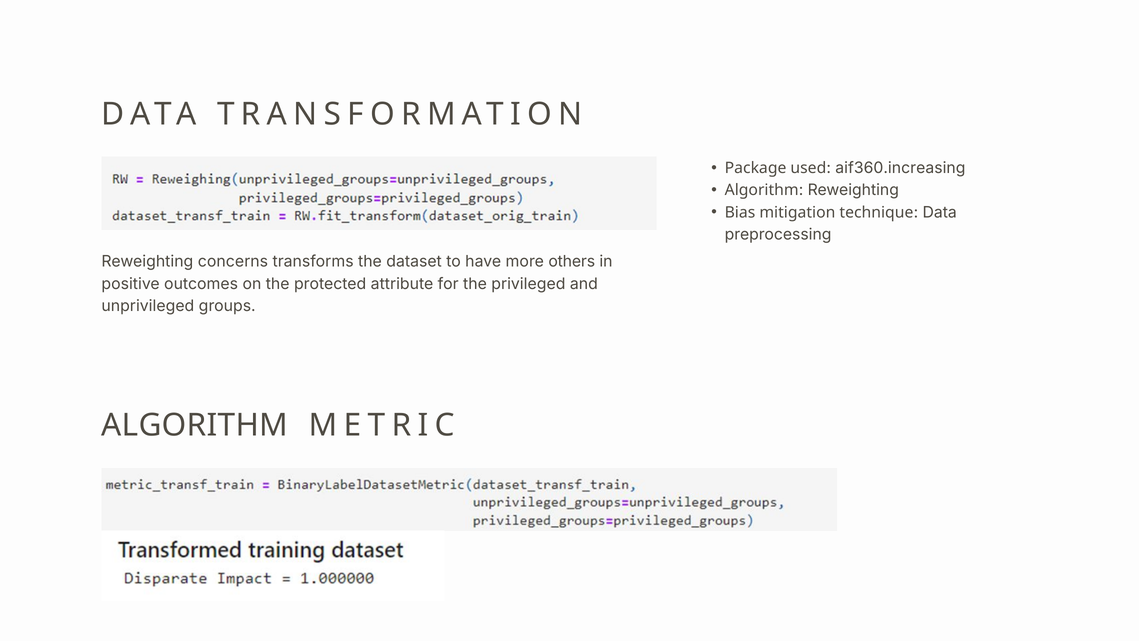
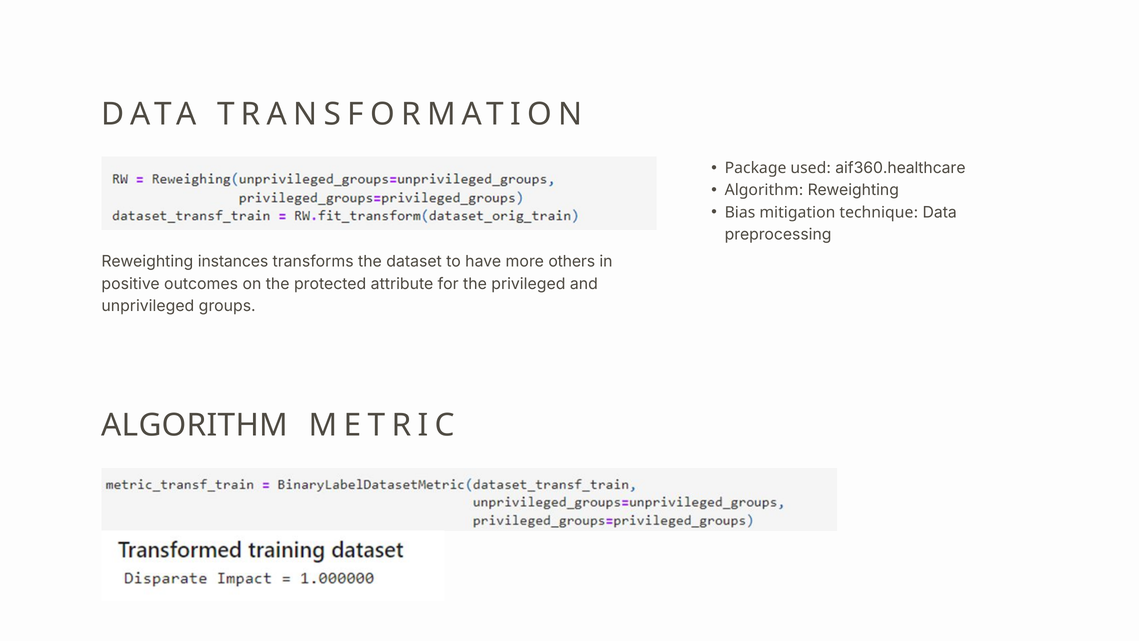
aif360.increasing: aif360.increasing -> aif360.healthcare
concerns: concerns -> instances
